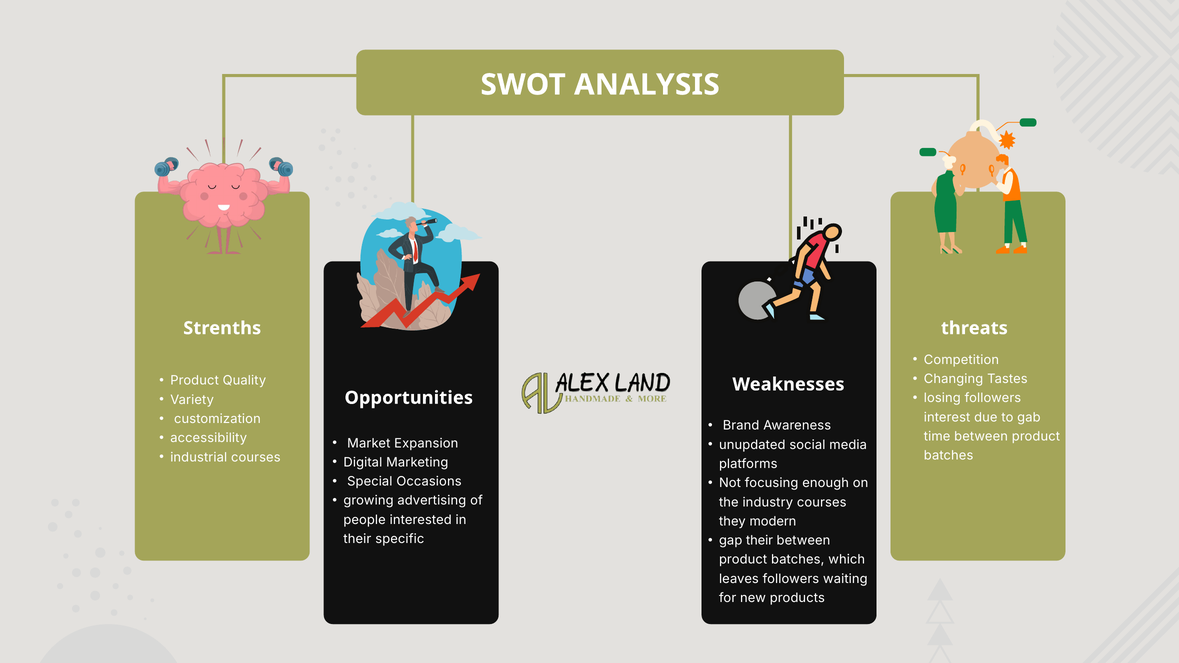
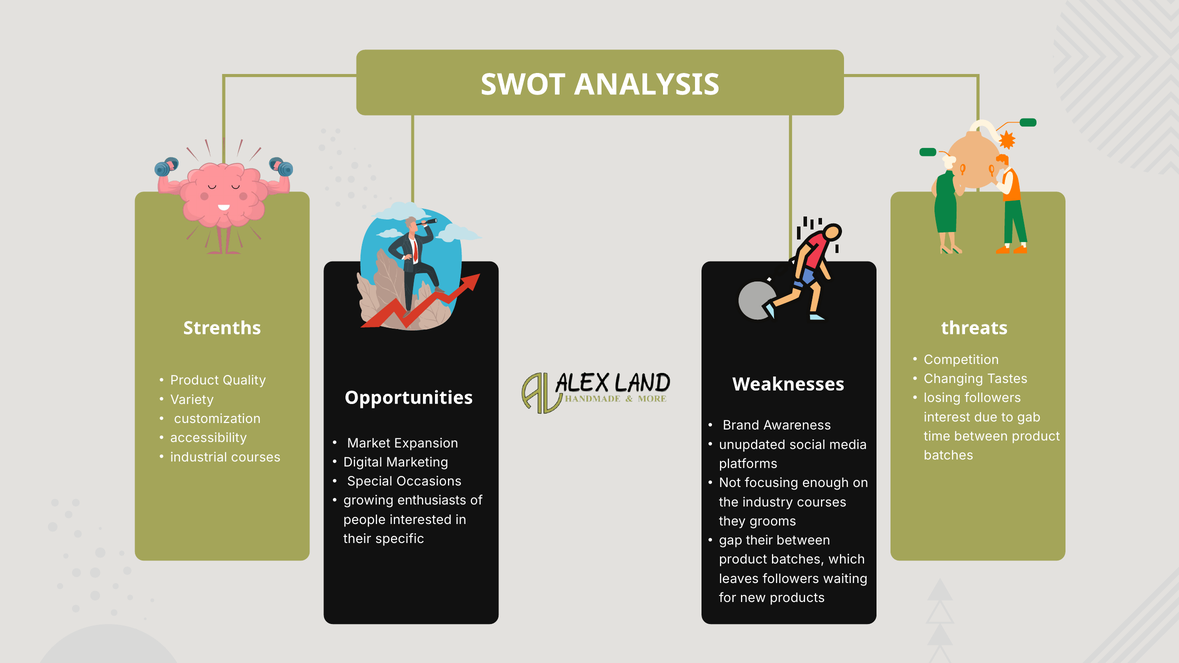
advertising: advertising -> enthusiasts
modern: modern -> grooms
